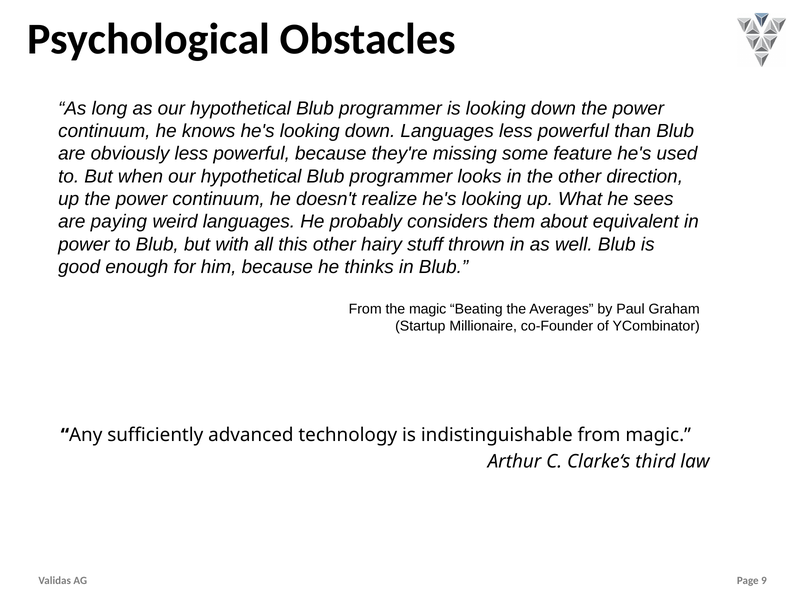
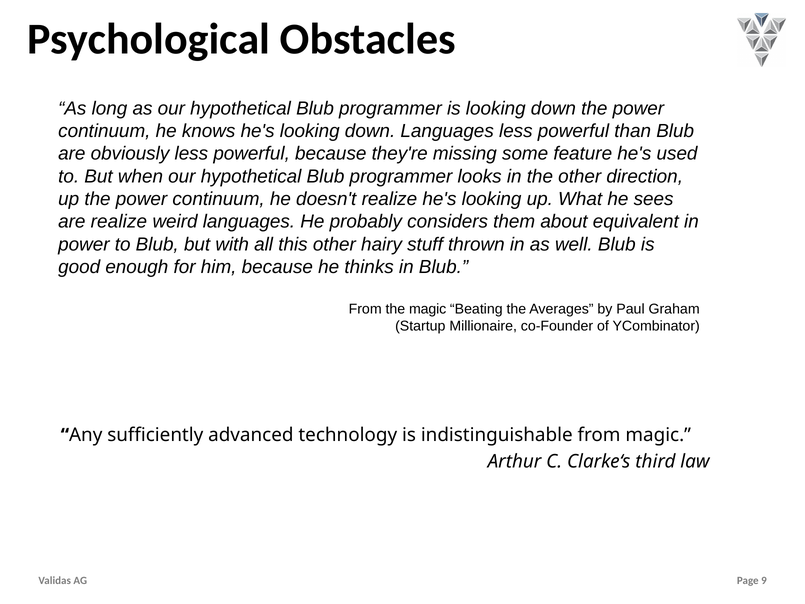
are paying: paying -> realize
